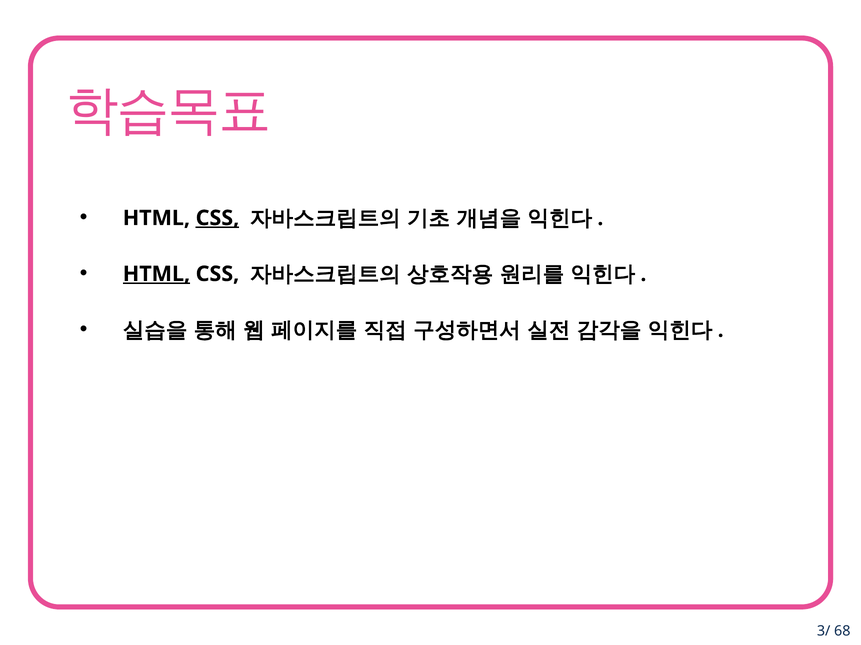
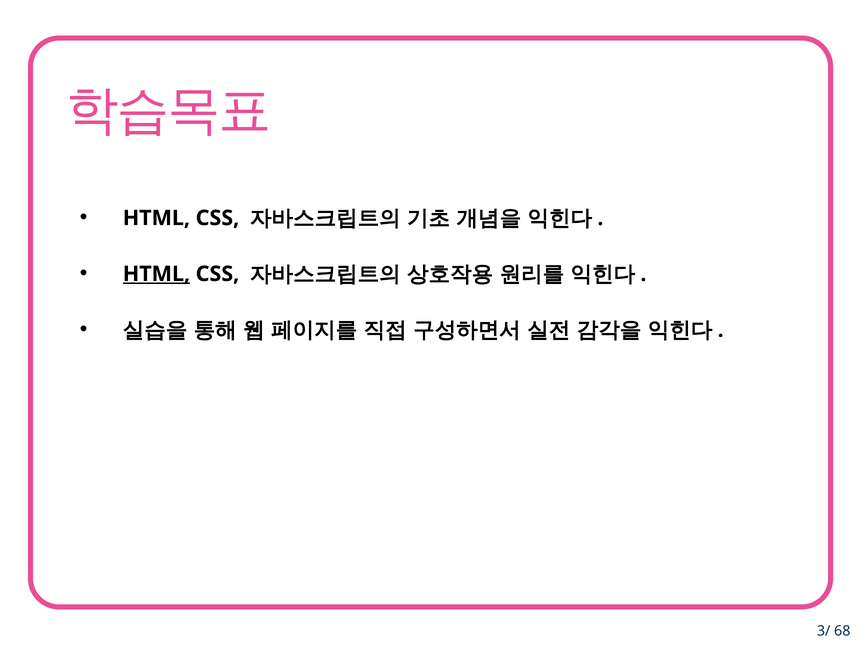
CSS at (217, 218) underline: present -> none
